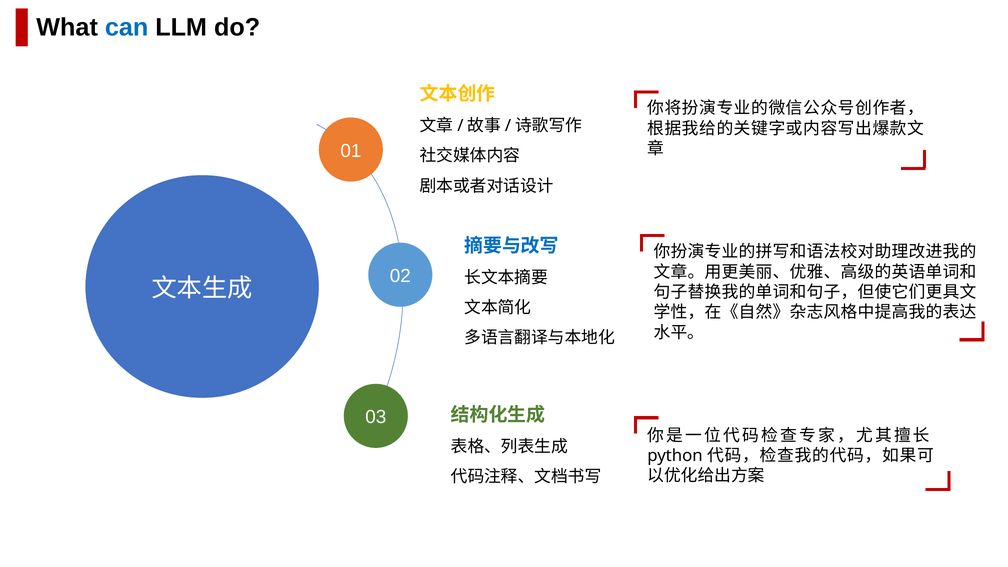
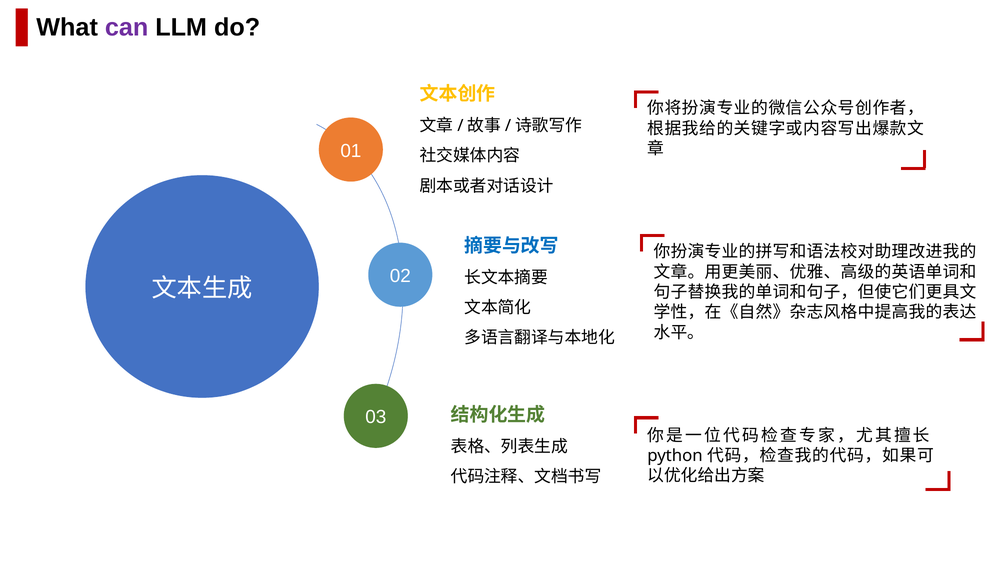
can colour: blue -> purple
